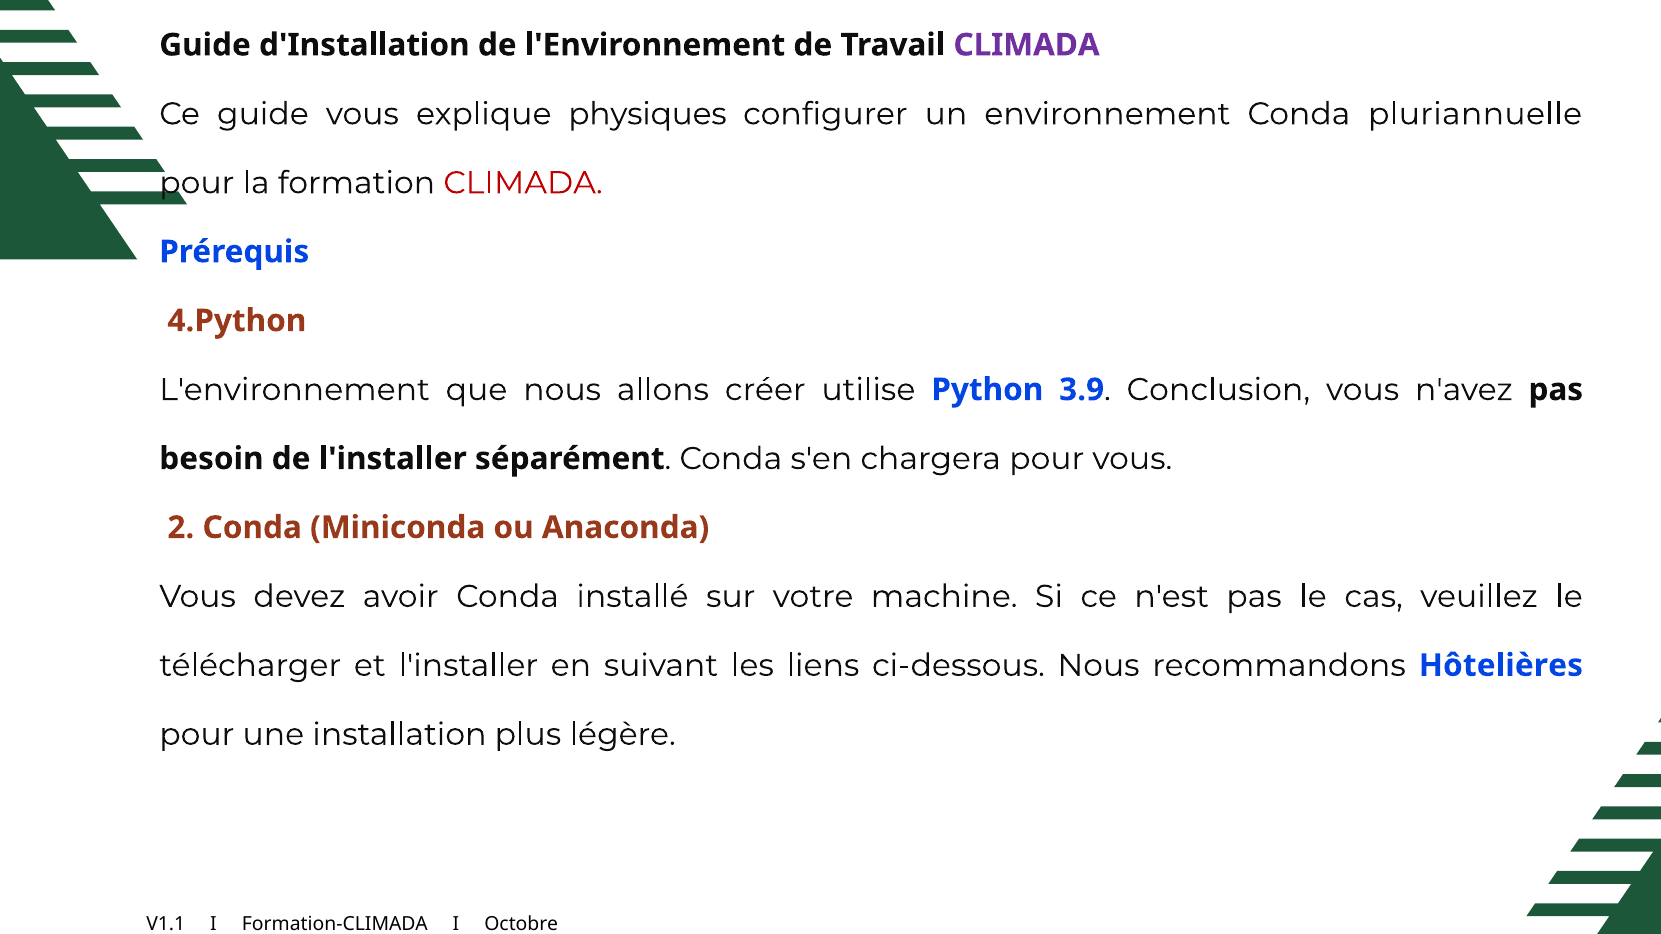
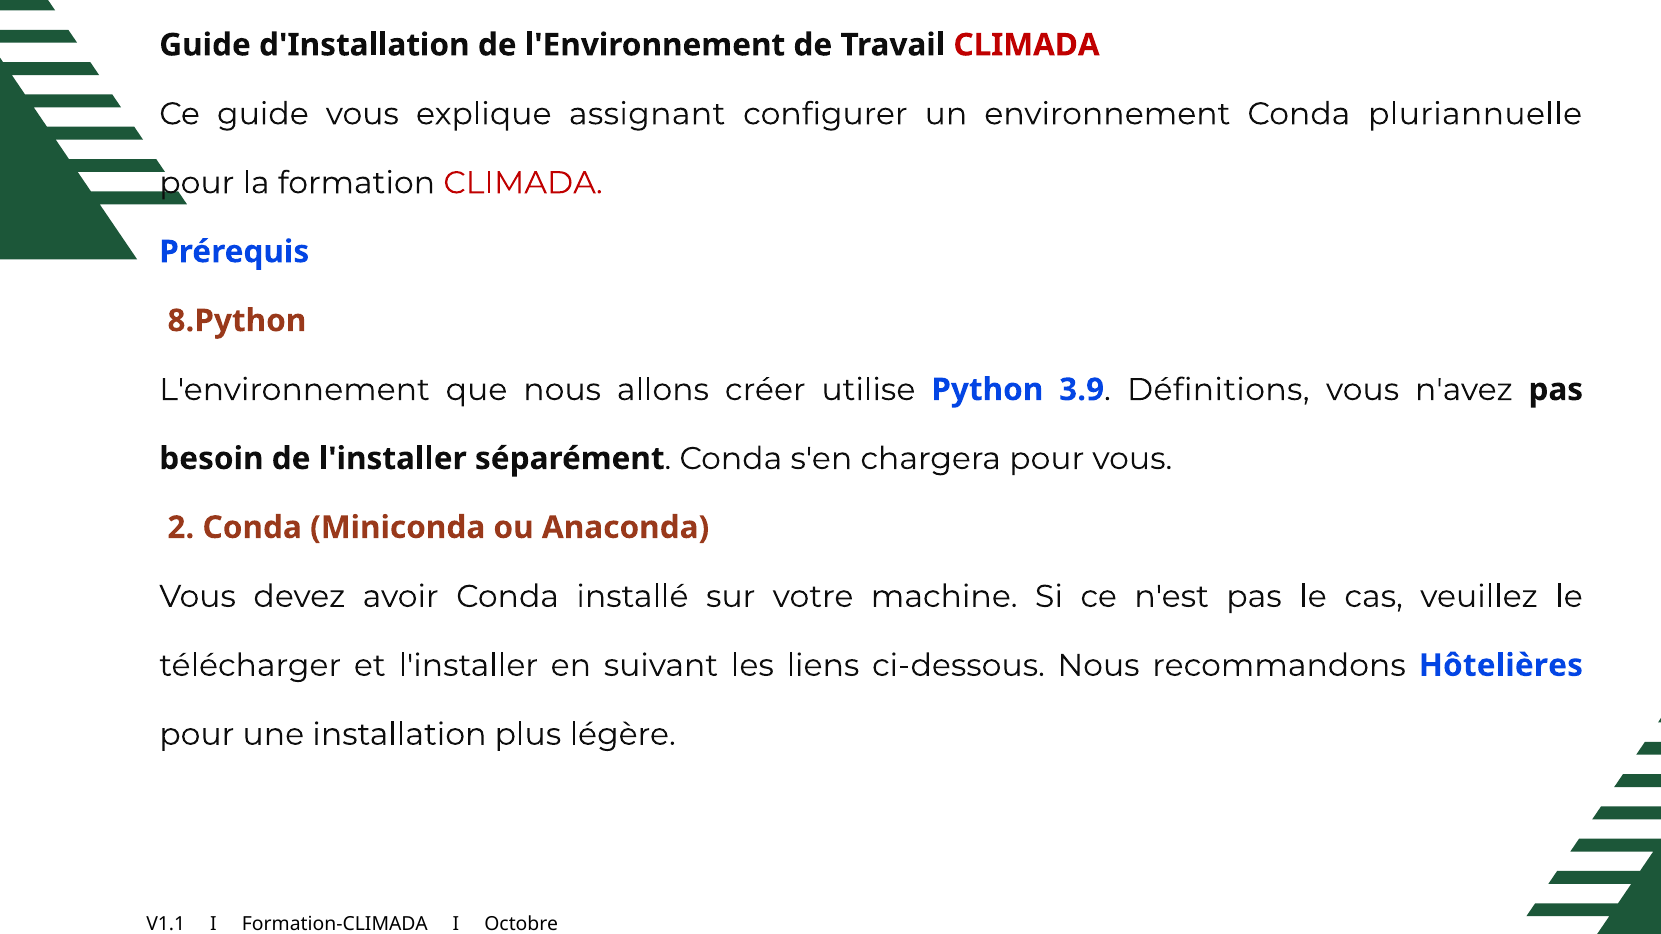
CLIMADA at (1027, 45) colour: purple -> red
physiques: physiques -> assignant
4.Python: 4.Python -> 8.Python
Conclusion: Conclusion -> Définitions
